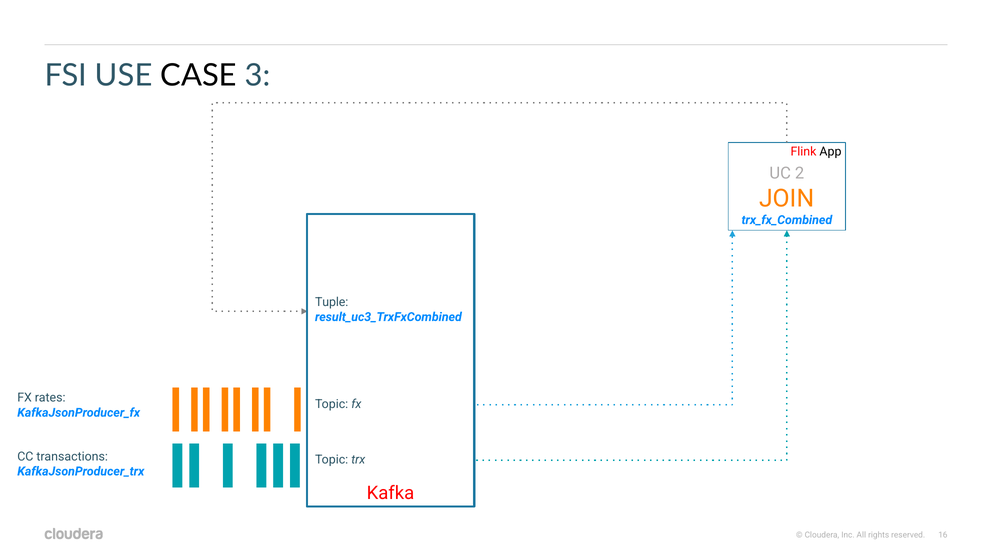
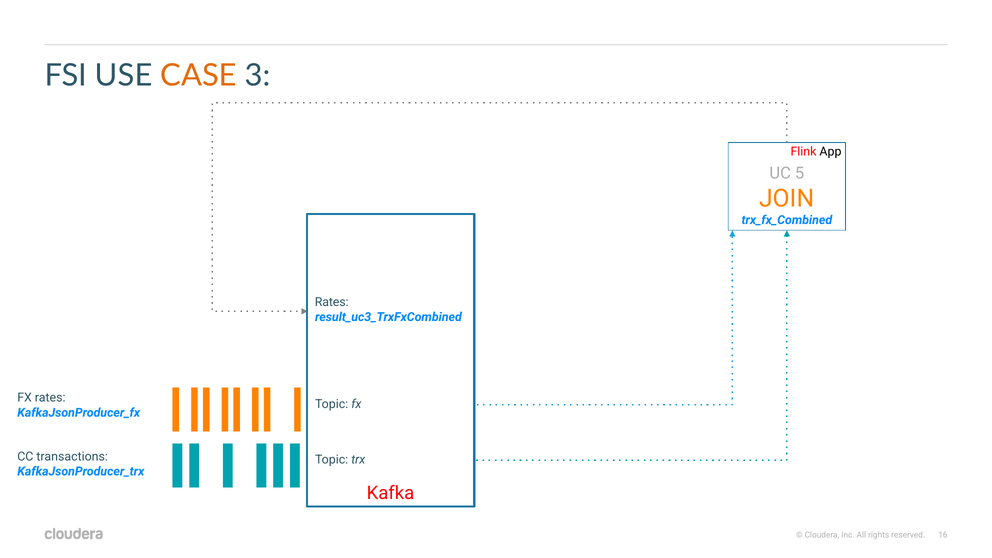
CASE colour: black -> orange
2: 2 -> 5
Tuple at (332, 302): Tuple -> Rates
